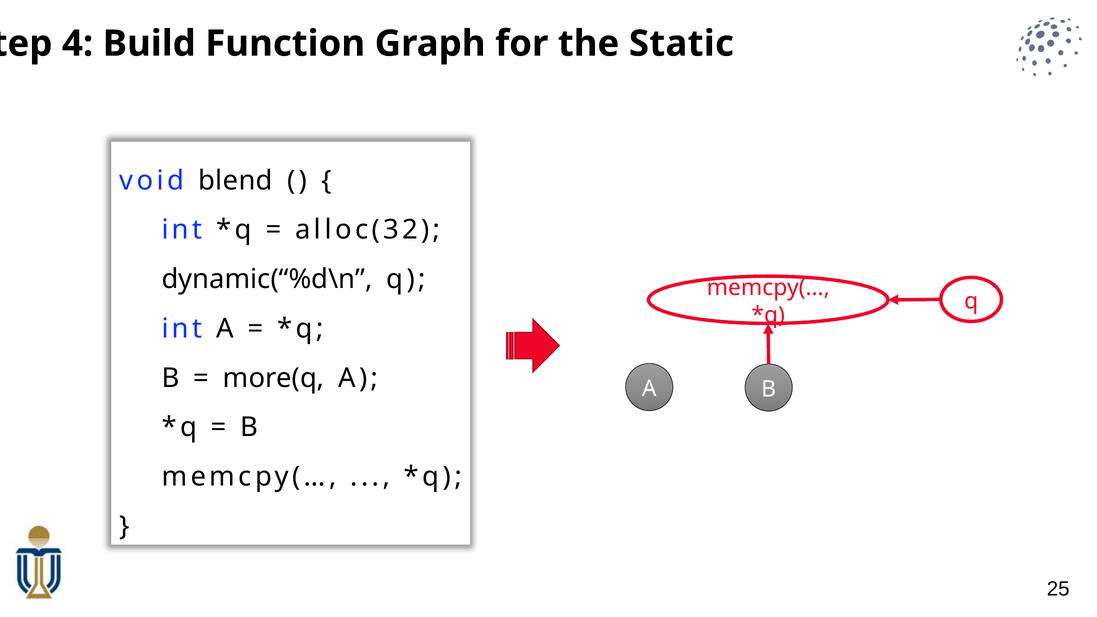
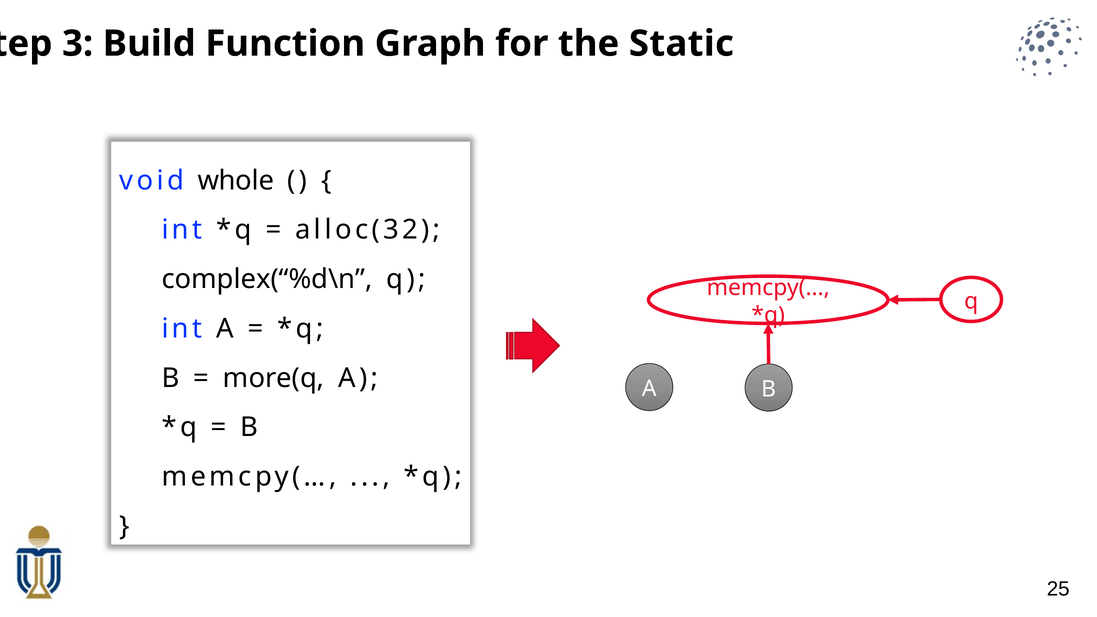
4 at (78, 44): 4 -> 3
blend: blend -> whole
dynamic(“%d\n: dynamic(“%d\n -> complex(“%d\n
